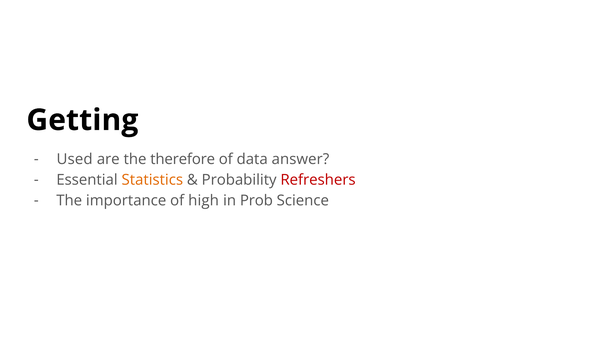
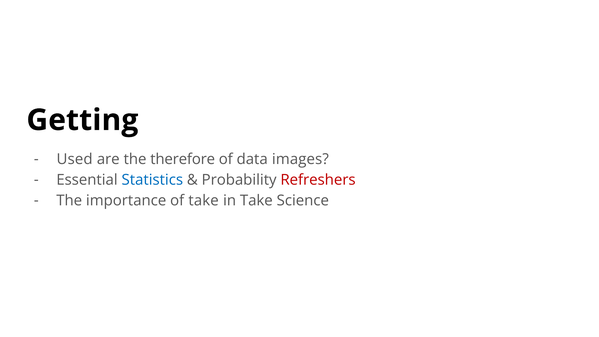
answer: answer -> images
Statistics colour: orange -> blue
of high: high -> take
in Prob: Prob -> Take
